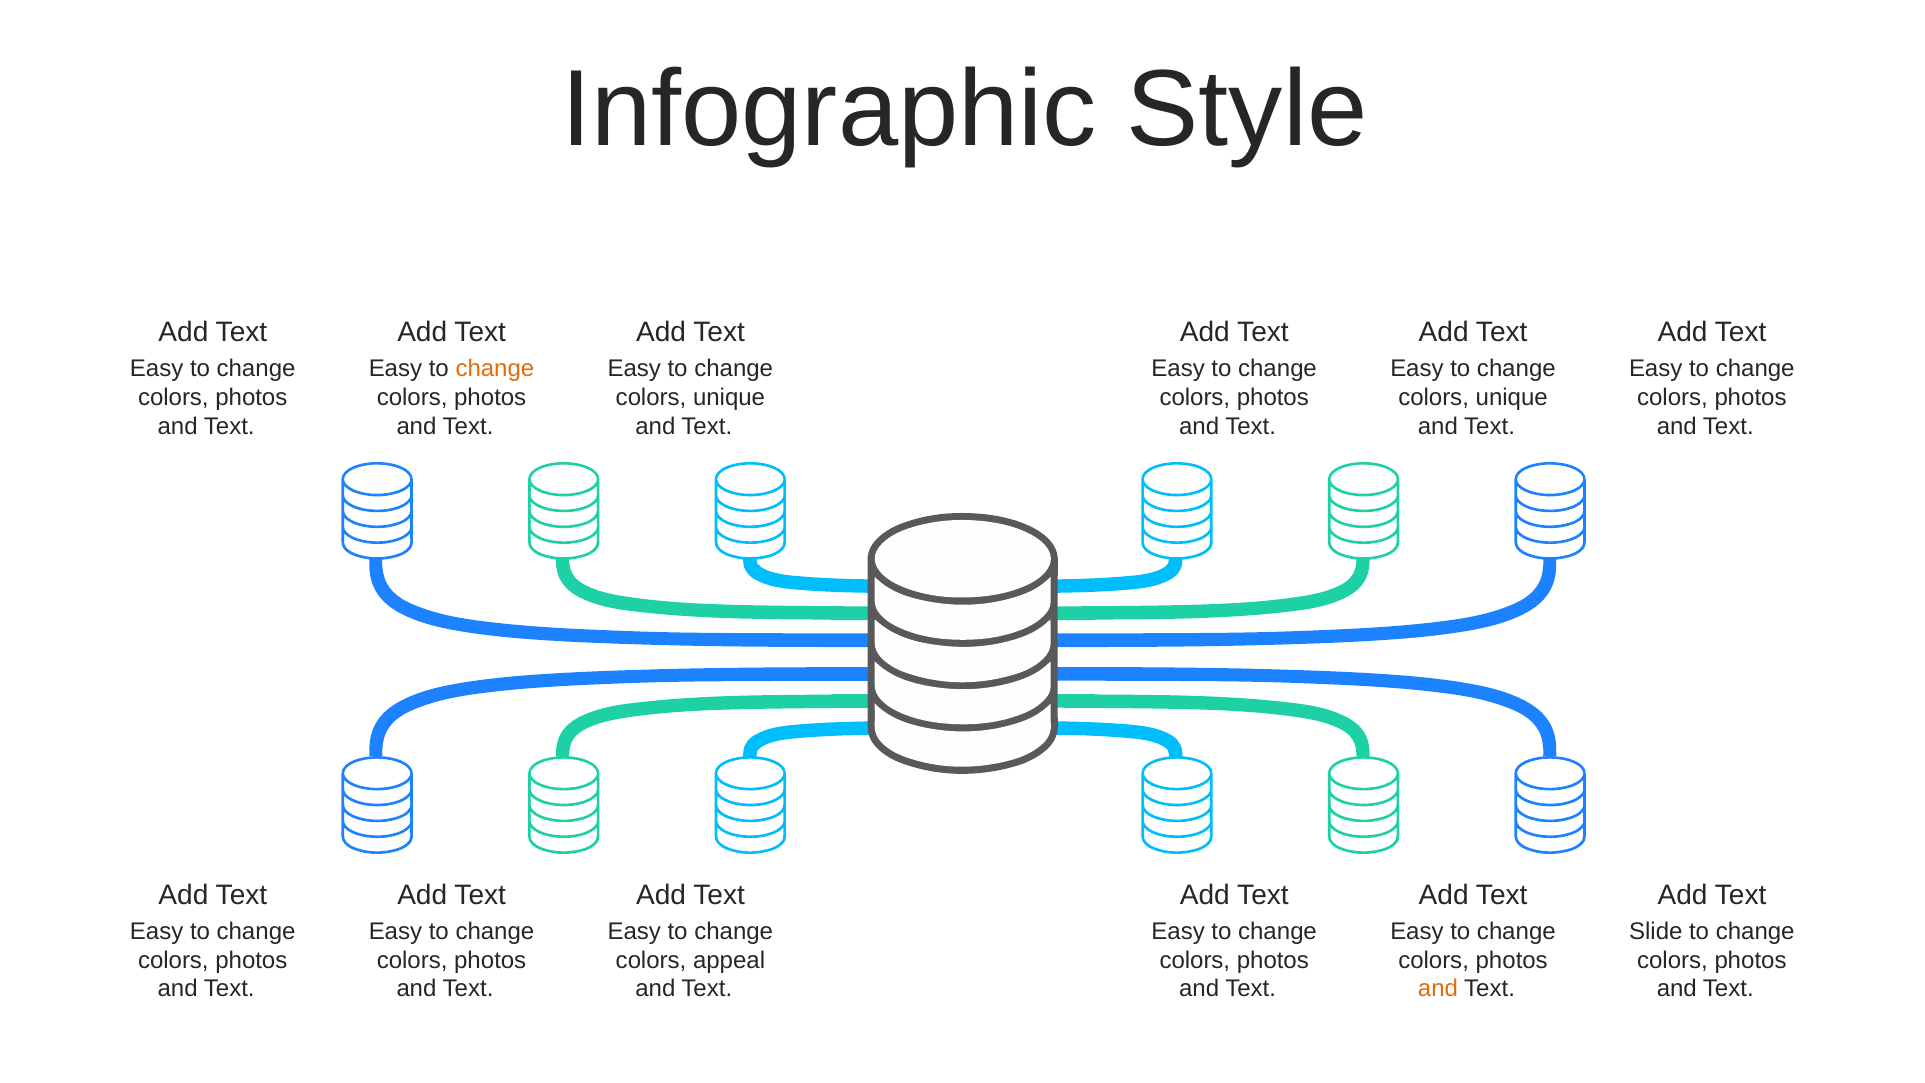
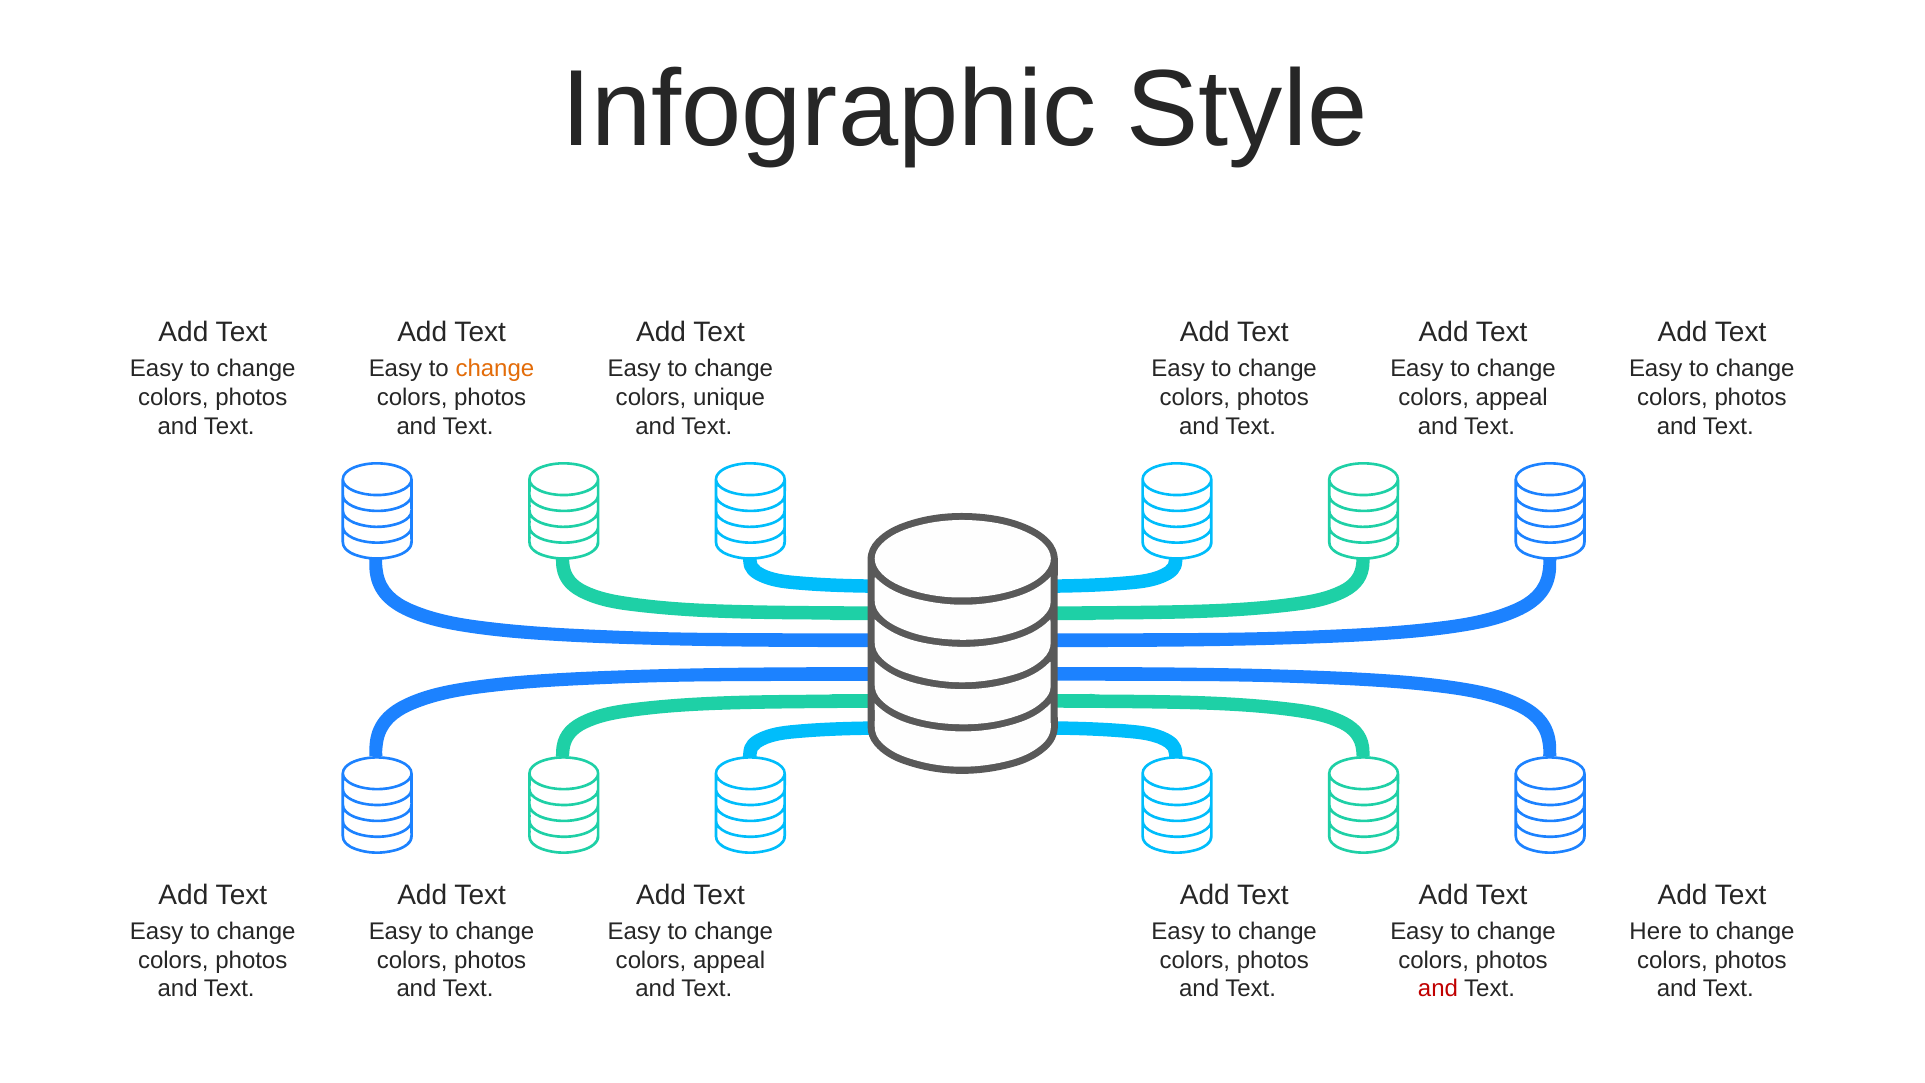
unique at (1512, 397): unique -> appeal
Slide: Slide -> Here
and at (1438, 989) colour: orange -> red
